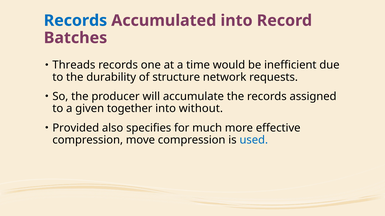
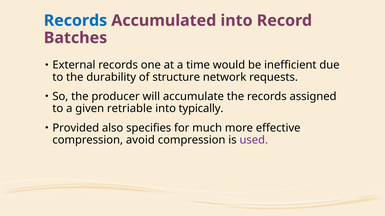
Threads: Threads -> External
together: together -> retriable
without: without -> typically
move: move -> avoid
used colour: blue -> purple
